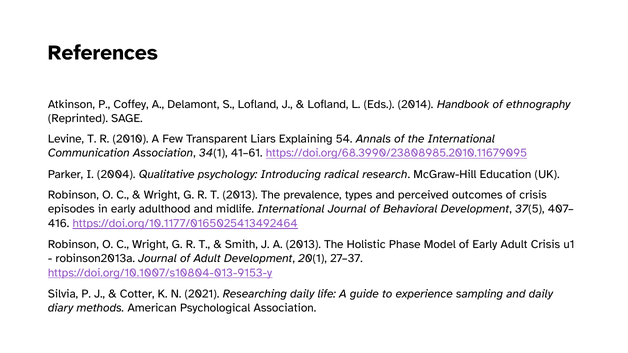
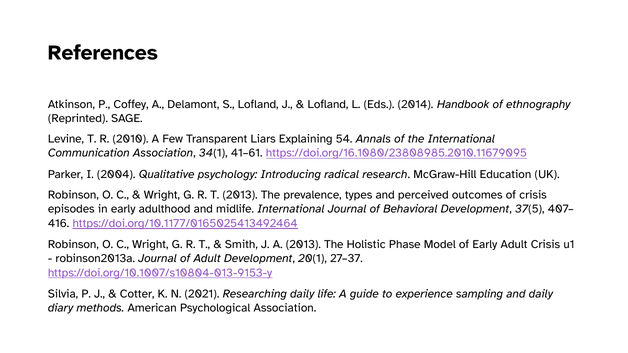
https://doi.org/68.3990/23808985.2010.11679095: https://doi.org/68.3990/23808985.2010.11679095 -> https://doi.org/16.1080/23808985.2010.11679095
